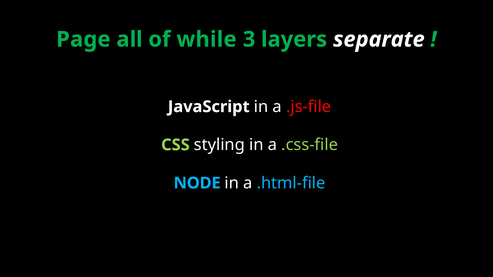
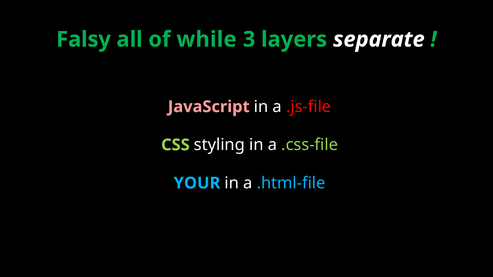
Page: Page -> Falsy
JavaScript colour: white -> pink
NODE: NODE -> YOUR
